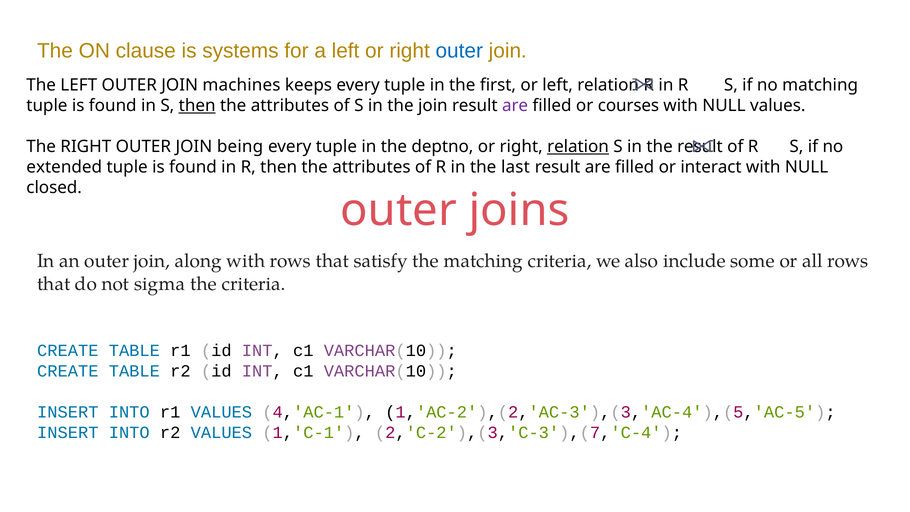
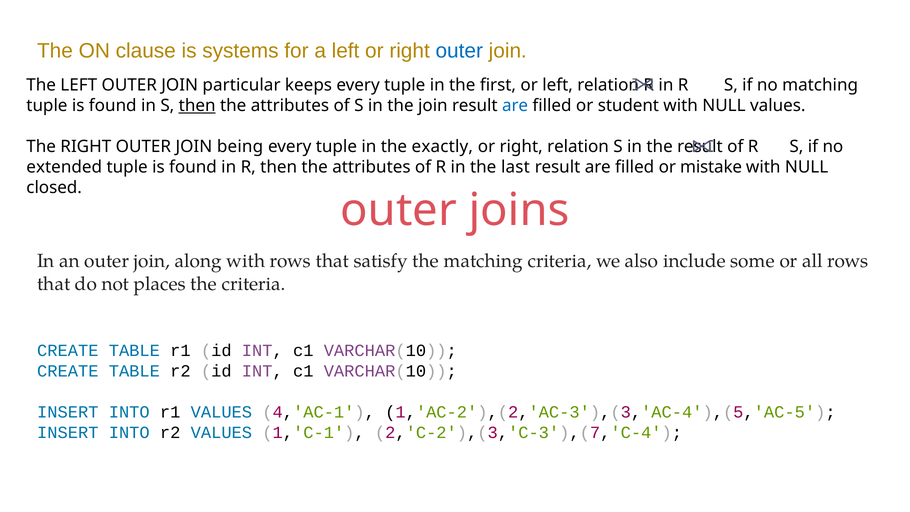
machines: machines -> particular
are at (515, 106) colour: purple -> blue
courses: courses -> student
deptno: deptno -> exactly
relation at (578, 147) underline: present -> none
interact: interact -> mistake
sigma: sigma -> places
